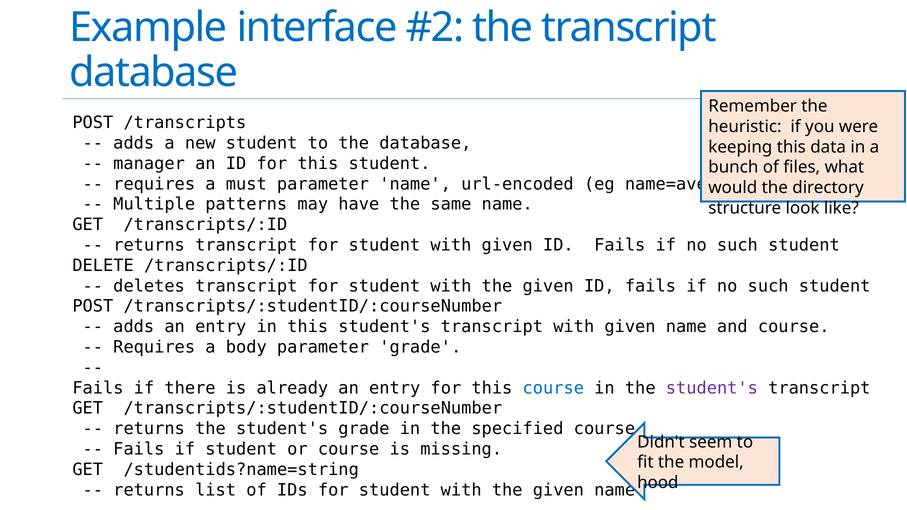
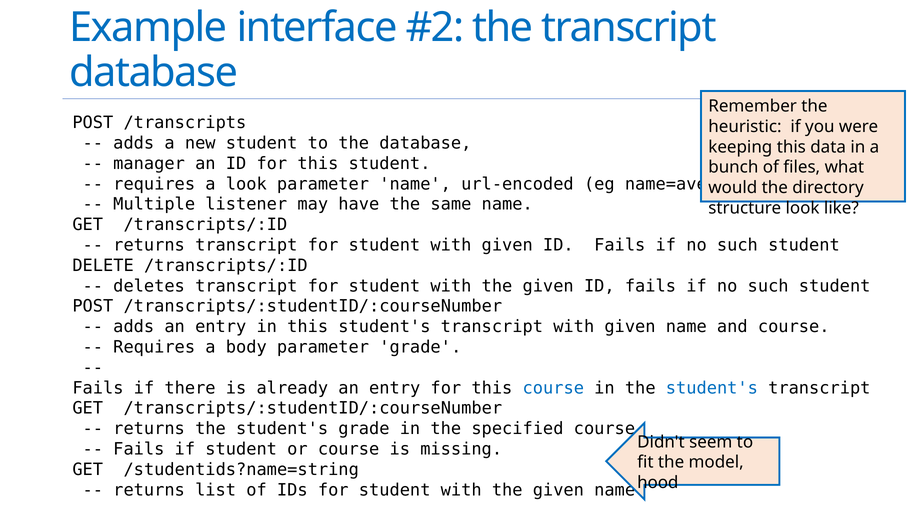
a must: must -> look
patterns: patterns -> listener
student's at (712, 388) colour: purple -> blue
